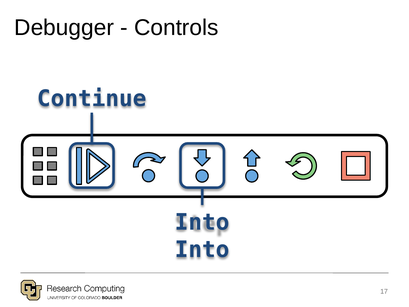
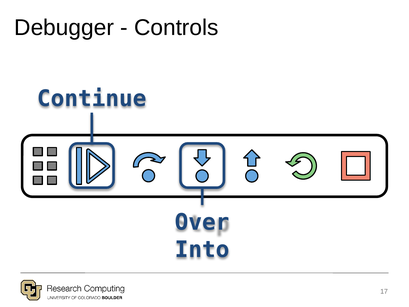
Into at (202, 222): Into -> Over
